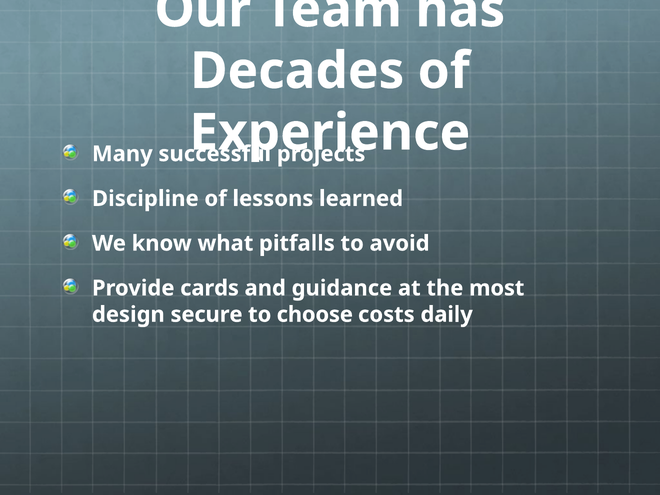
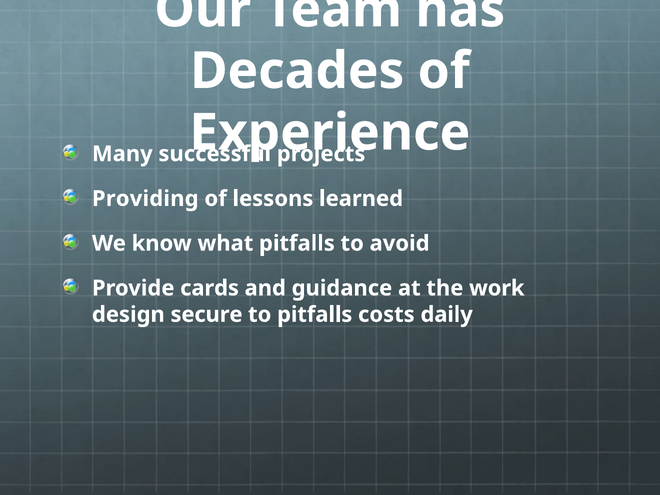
Discipline: Discipline -> Providing
most: most -> work
to choose: choose -> pitfalls
